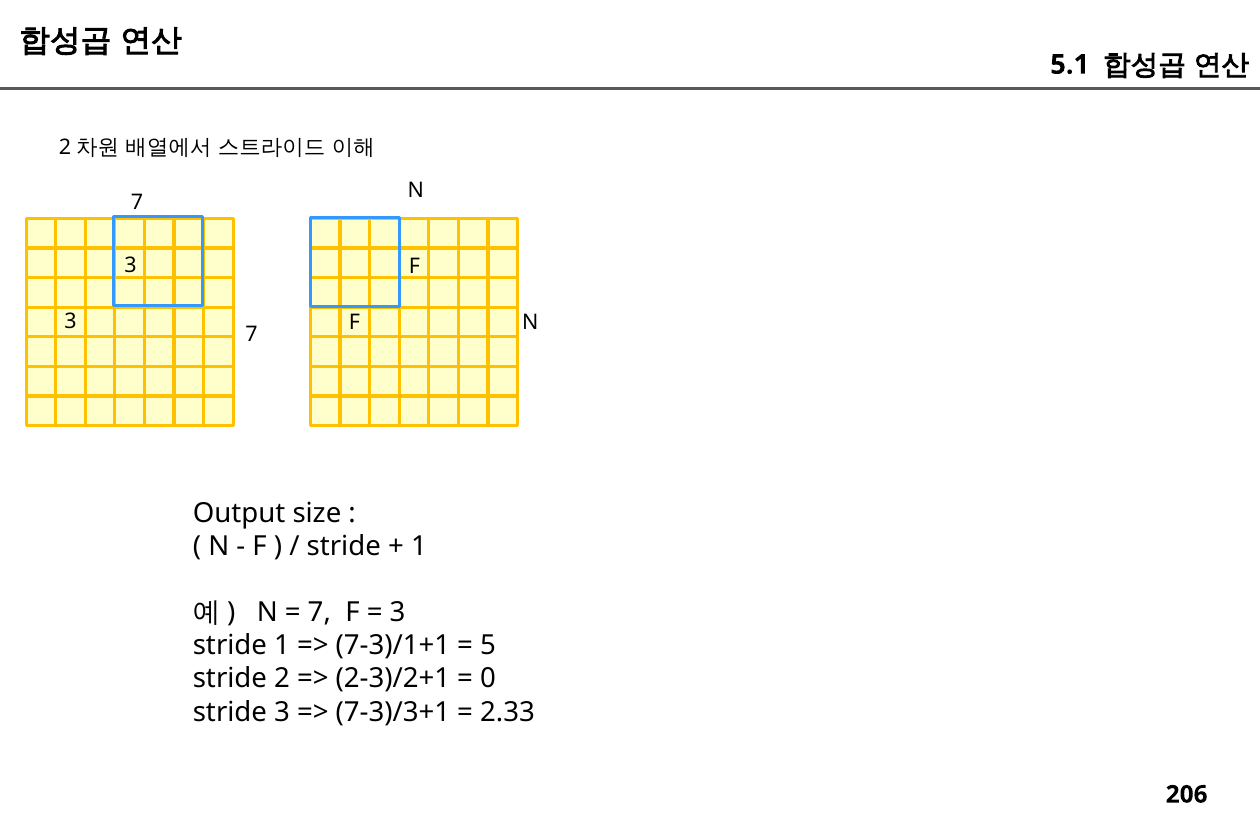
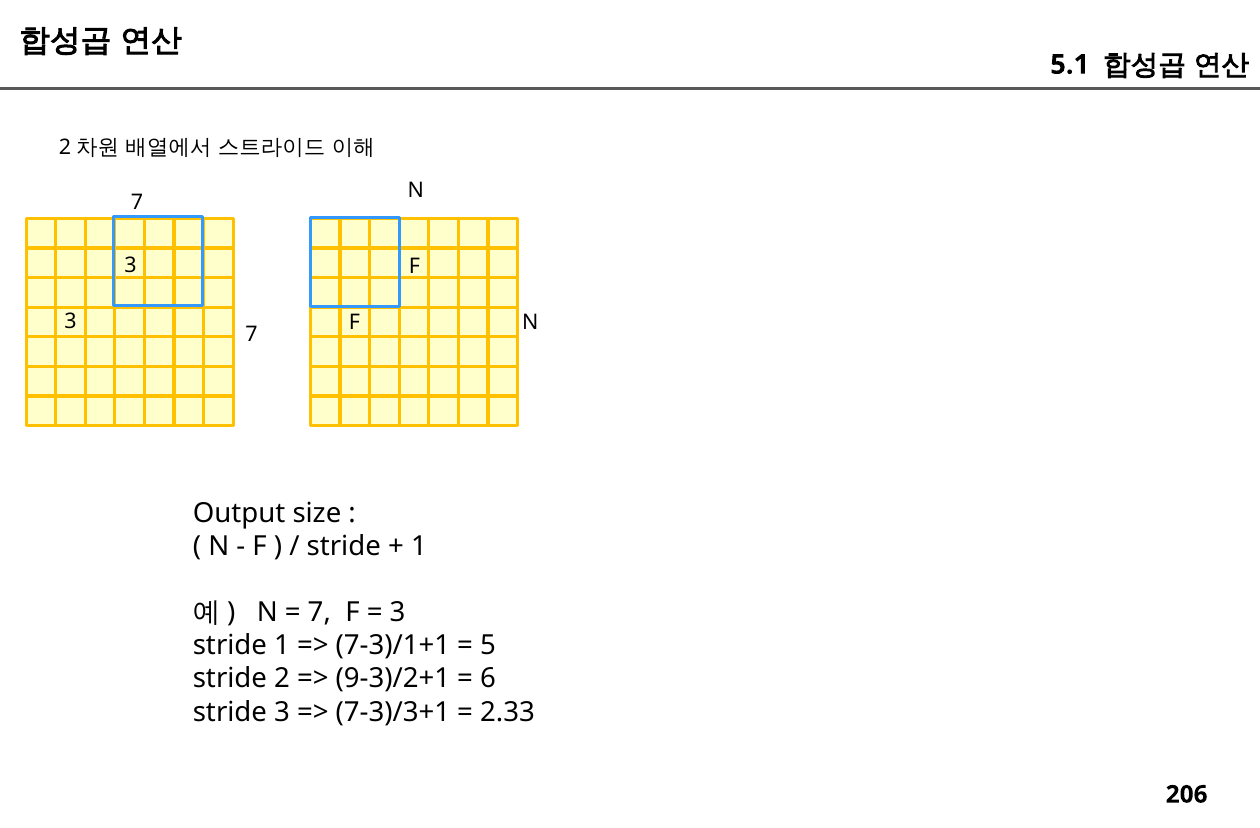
2-3)/2+1: 2-3)/2+1 -> 9-3)/2+1
0: 0 -> 6
